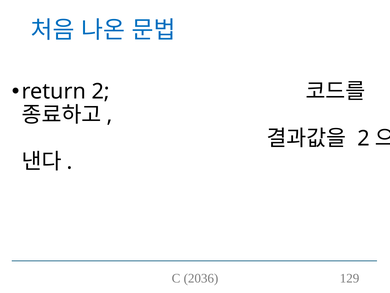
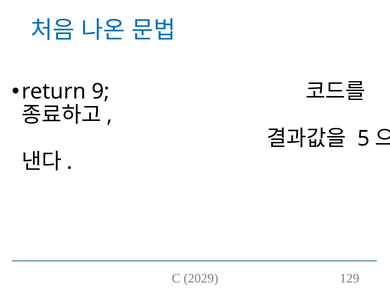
return 2: 2 -> 9
2 at (364, 138): 2 -> 5
2036: 2036 -> 2029
